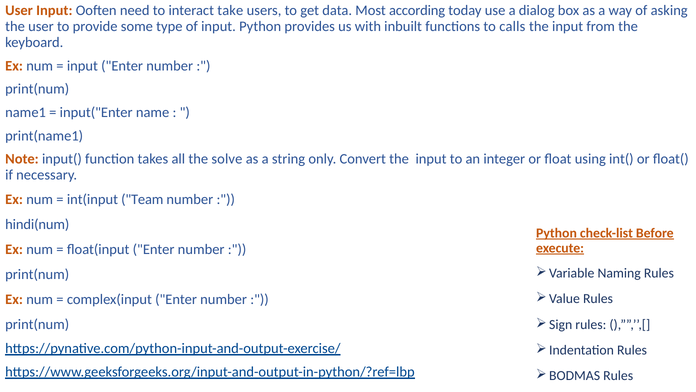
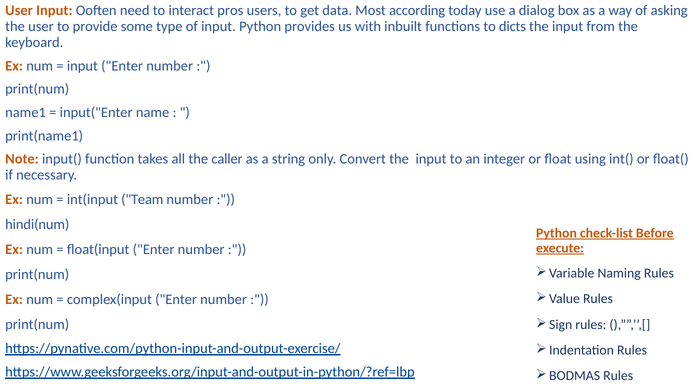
take: take -> pros
calls: calls -> dicts
solve: solve -> caller
